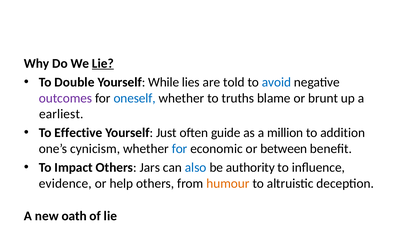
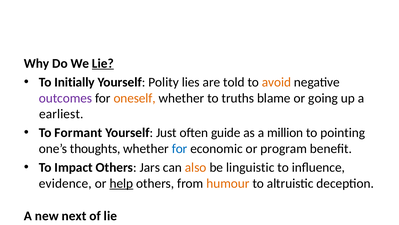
Double: Double -> Initially
Yourself While: While -> Polity
avoid colour: blue -> orange
oneself colour: blue -> orange
brunt: brunt -> going
To Effective: Effective -> Formant
to addition: addition -> pointing
one’s cynicism: cynicism -> thoughts
or between: between -> program
also colour: blue -> orange
be authority: authority -> linguistic
help underline: none -> present
oath: oath -> next
